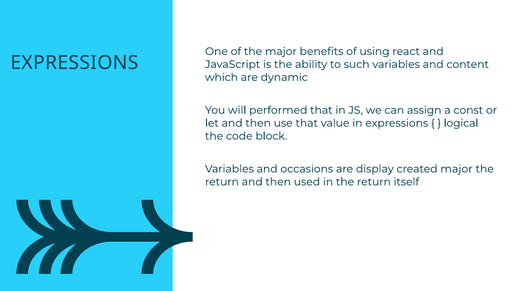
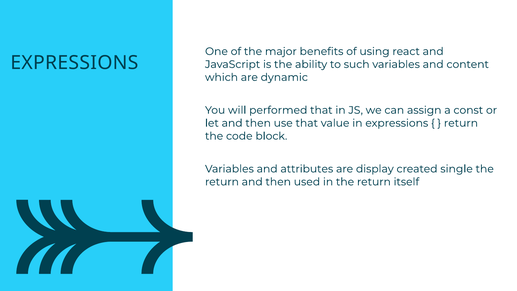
logical at (461, 123): logical -> return
occasions: occasions -> attributes
created major: major -> single
